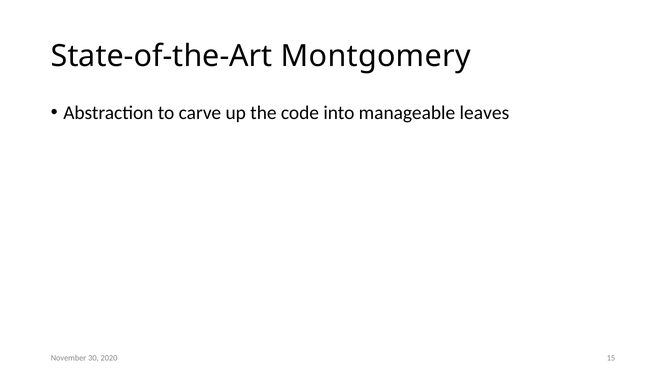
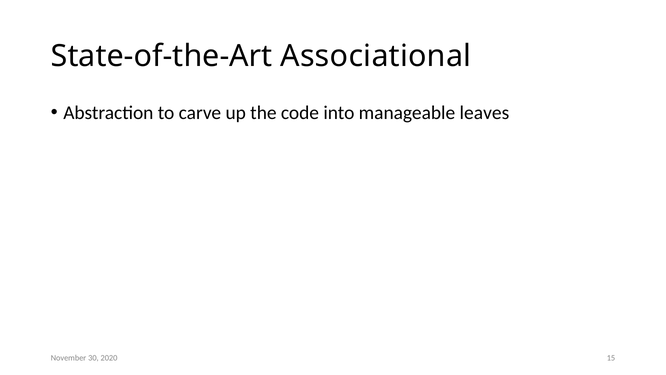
Montgomery: Montgomery -> Associational
